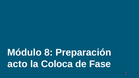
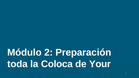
8: 8 -> 2
acto: acto -> toda
Fase: Fase -> Your
